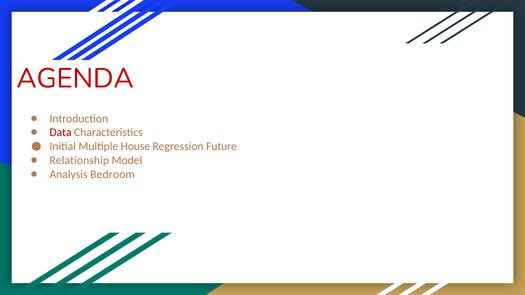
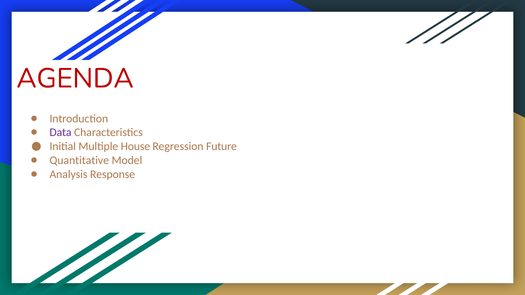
Data colour: red -> purple
Relationship: Relationship -> Quantitative
Bedroom: Bedroom -> Response
